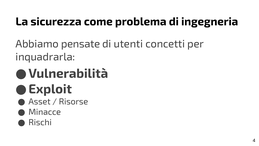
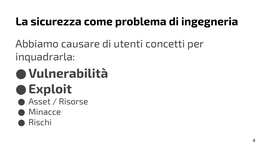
pensate: pensate -> causare
